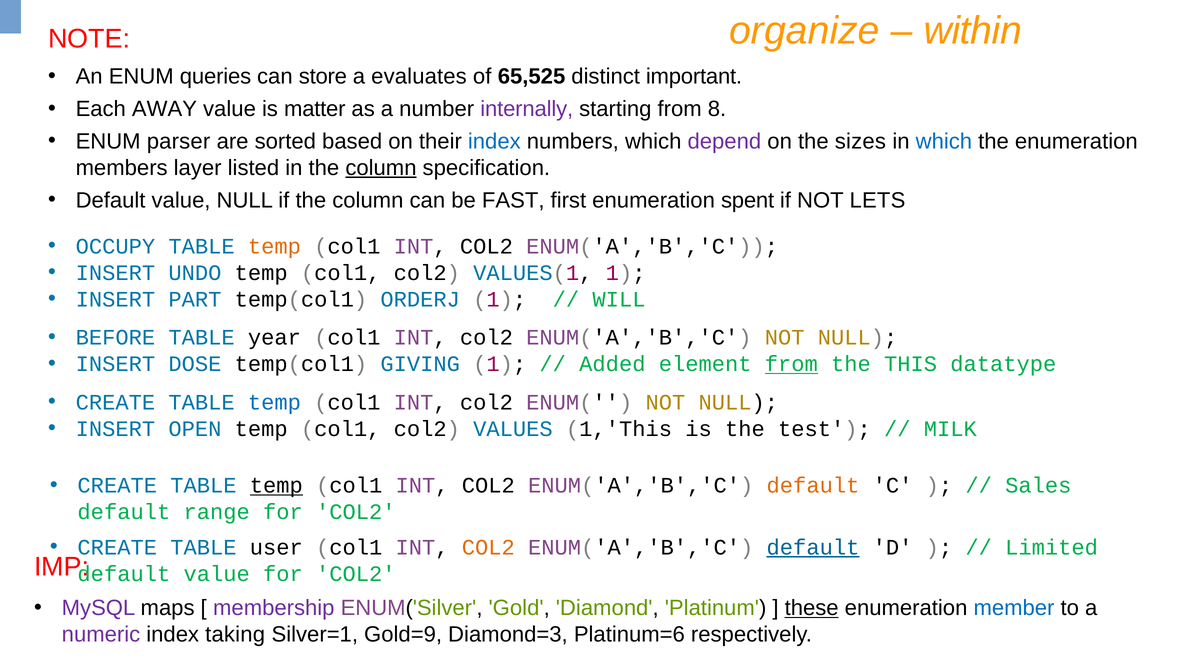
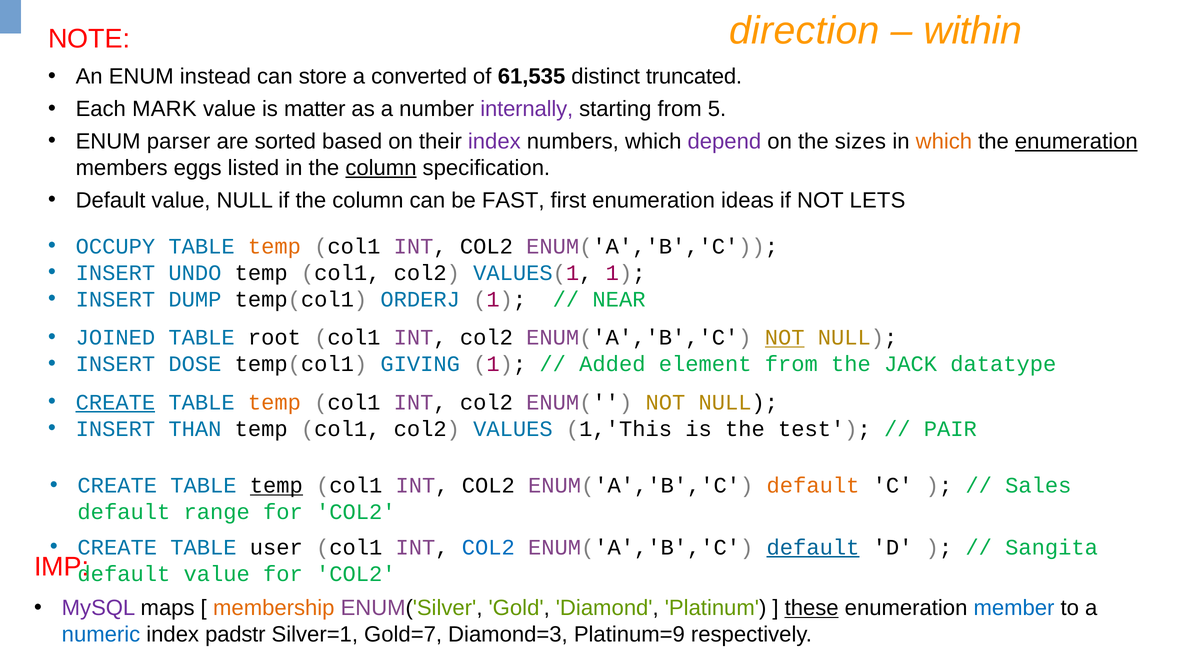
organize: organize -> direction
queries: queries -> instead
evaluates: evaluates -> converted
65,525: 65,525 -> 61,535
important: important -> truncated
AWAY: AWAY -> MARK
8: 8 -> 5
index at (494, 141) colour: blue -> purple
which at (944, 141) colour: blue -> orange
enumeration at (1076, 141) underline: none -> present
layer: layer -> eggs
spent: spent -> ideas
PART: PART -> DUMP
WILL: WILL -> NEAR
BEFORE: BEFORE -> JOINED
year: year -> root
NOT at (785, 337) underline: none -> present
from at (791, 364) underline: present -> none
THIS: THIS -> JACK
CREATE at (115, 402) underline: none -> present
temp at (274, 402) colour: blue -> orange
OPEN: OPEN -> THAN
MILK: MILK -> PAIR
COL2 at (488, 547) colour: orange -> blue
Limited: Limited -> Sangita
membership colour: purple -> orange
numeric colour: purple -> blue
taking: taking -> padstr
Gold=9: Gold=9 -> Gold=7
Platinum=6: Platinum=6 -> Platinum=9
